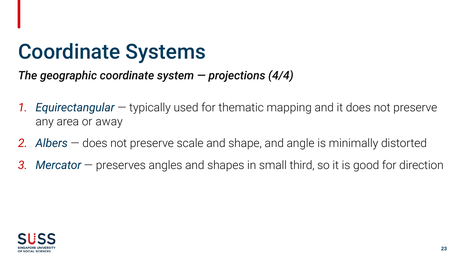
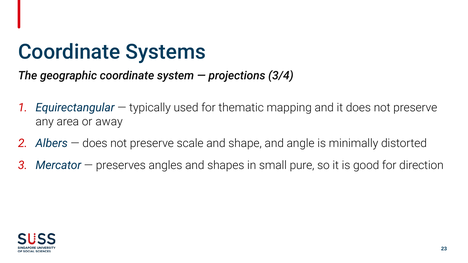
4/4: 4/4 -> 3/4
third: third -> pure
